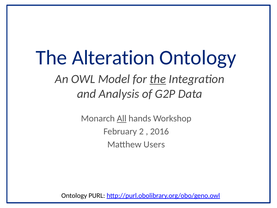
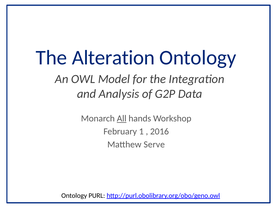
the at (158, 79) underline: present -> none
2: 2 -> 1
Users: Users -> Serve
